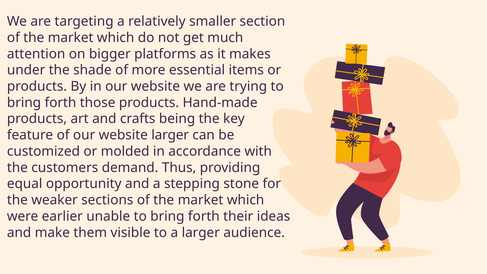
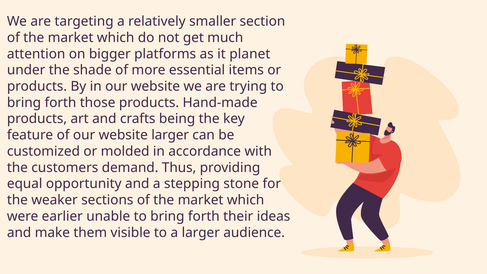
makes: makes -> planet
